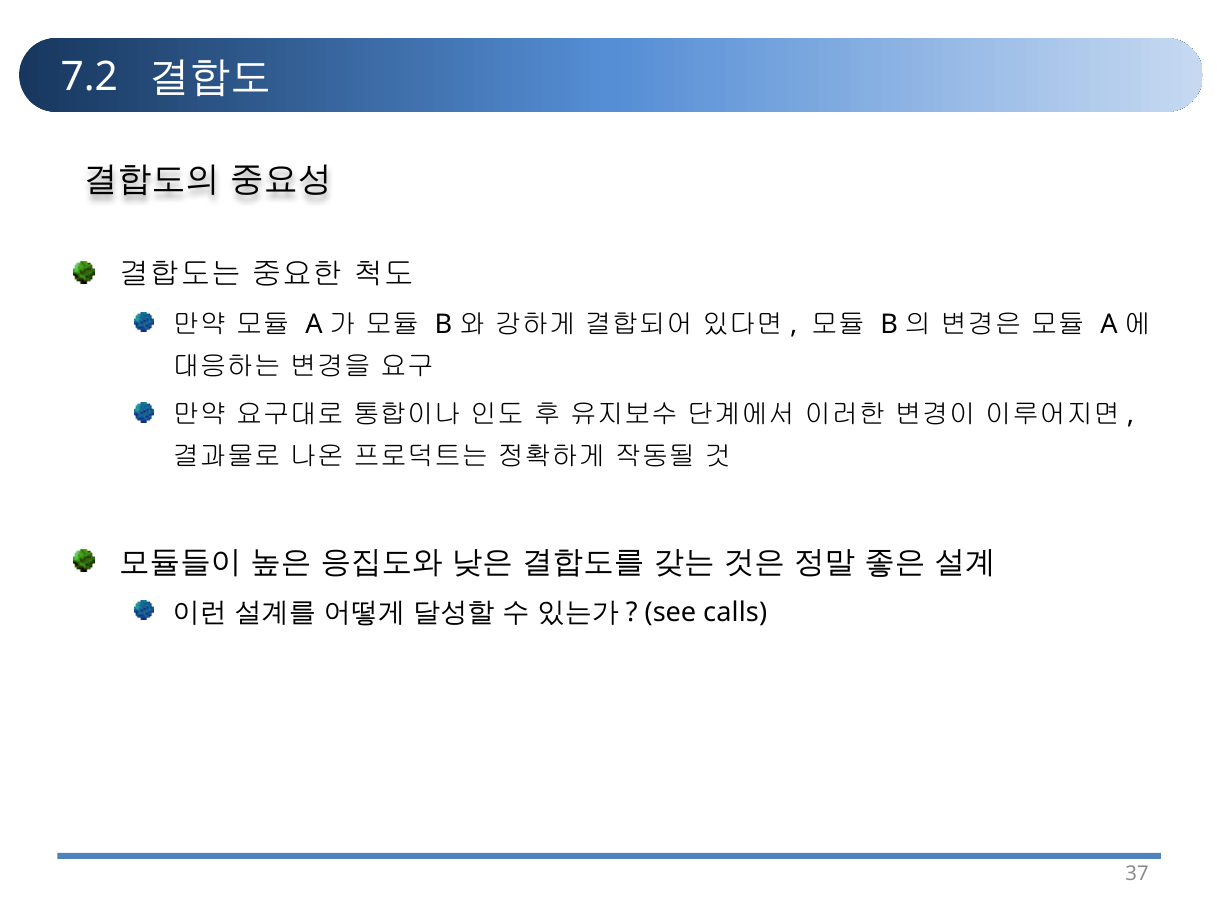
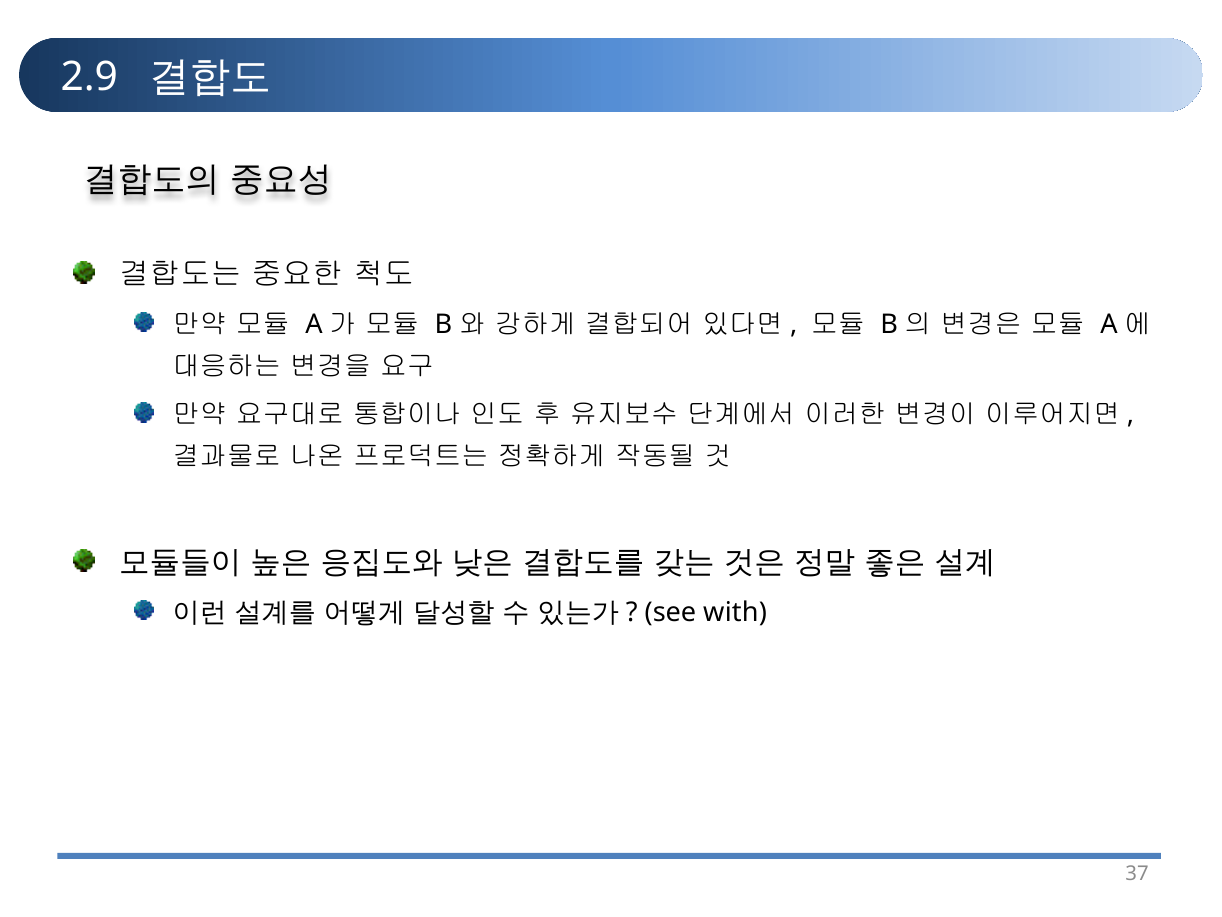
7.2: 7.2 -> 2.9
calls: calls -> with
